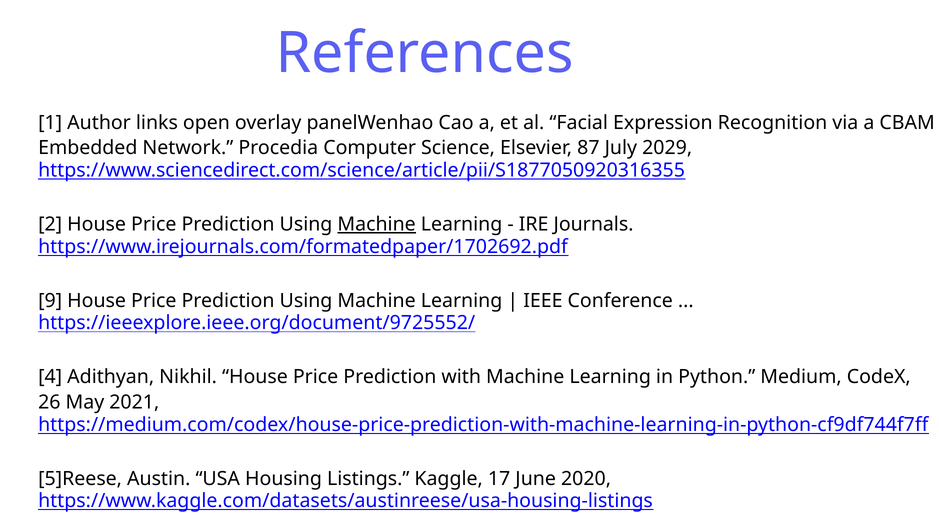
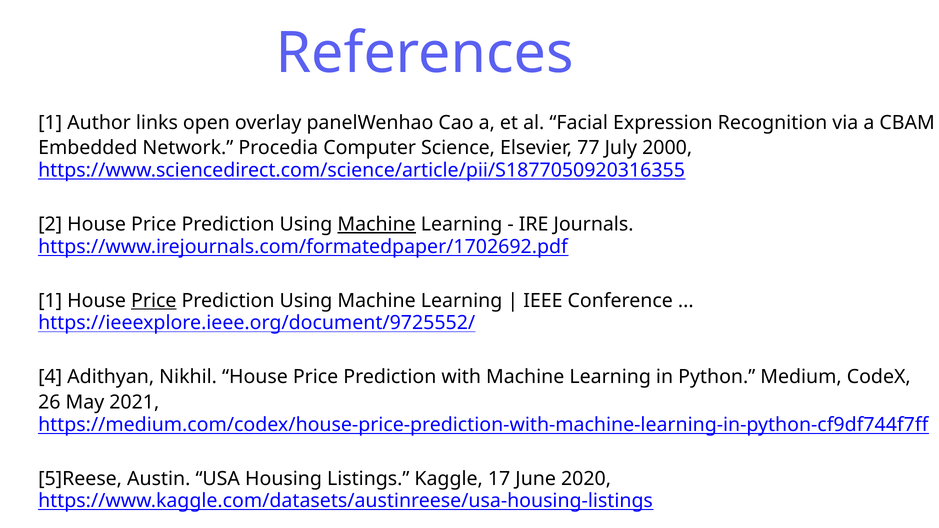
87: 87 -> 77
2029: 2029 -> 2000
9 at (50, 301): 9 -> 1
Price at (154, 301) underline: none -> present
